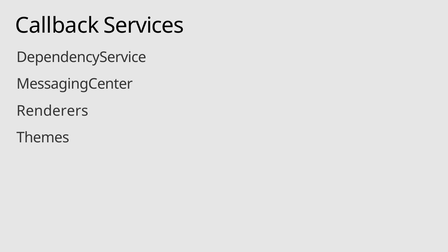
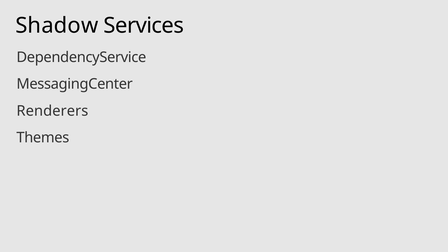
Callback: Callback -> Shadow
